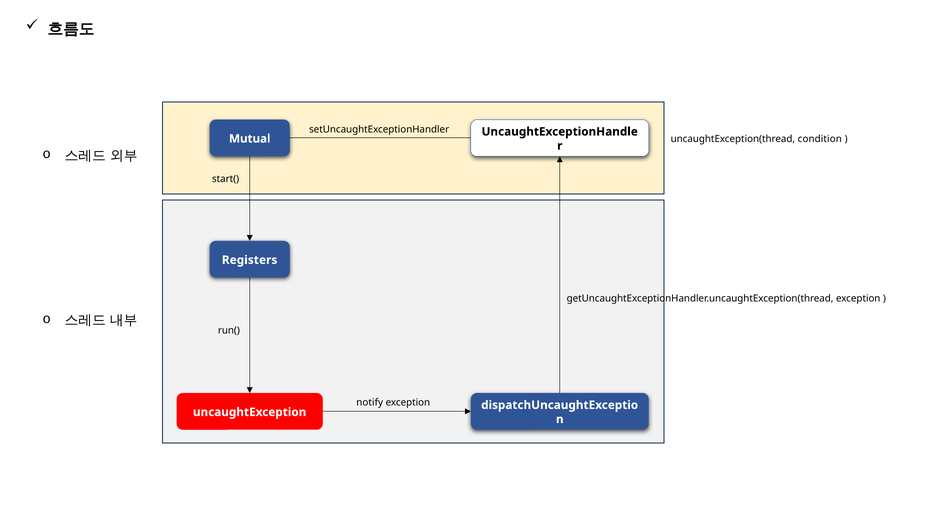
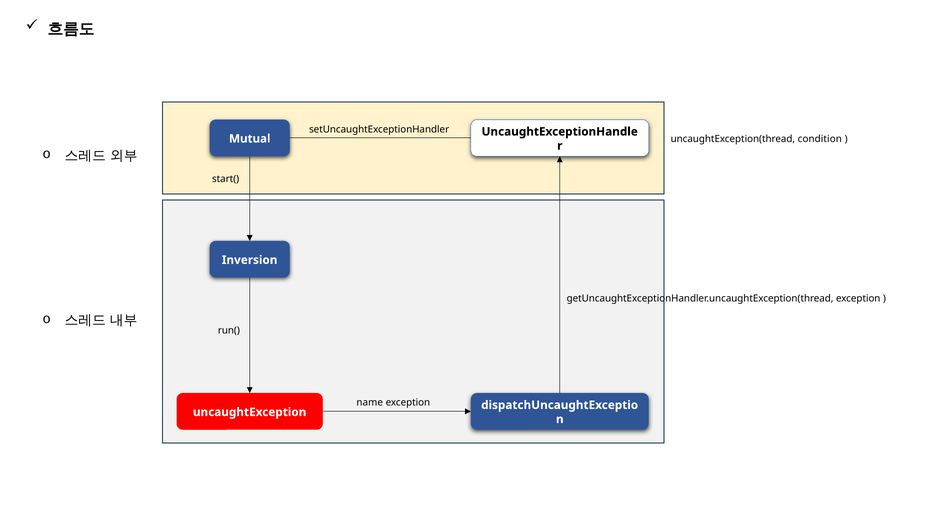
Registers: Registers -> Inversion
notify: notify -> name
